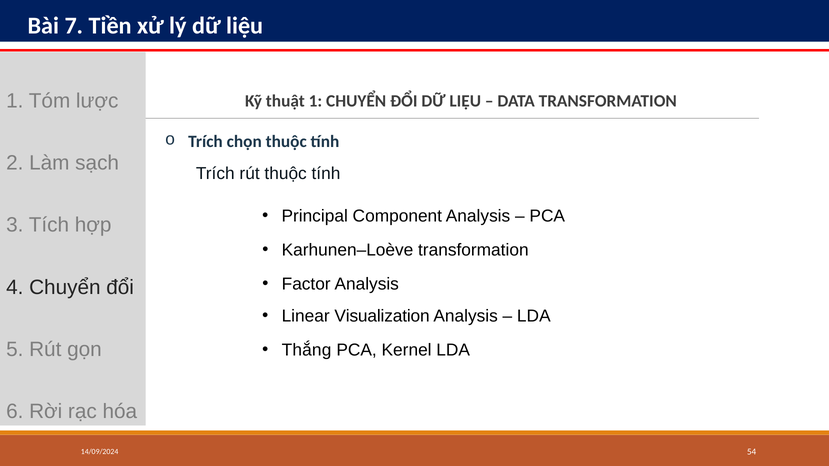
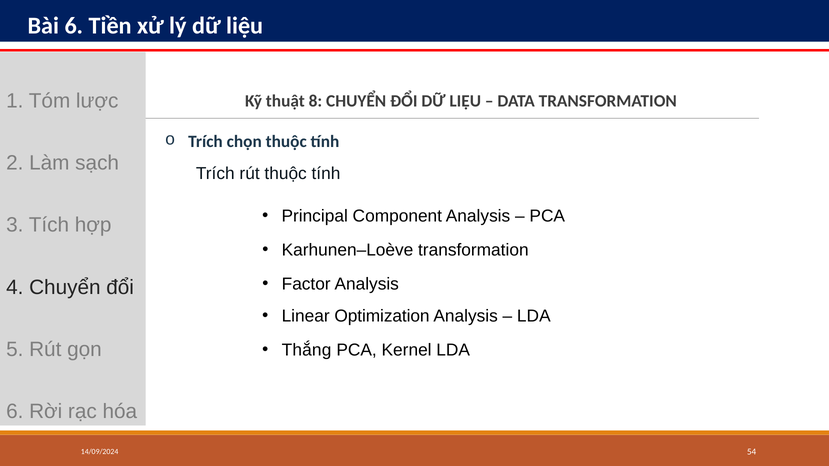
Bài 7: 7 -> 6
thuật 1: 1 -> 8
Visualization: Visualization -> Optimization
